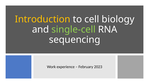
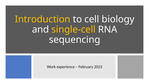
single-cell colour: light green -> yellow
